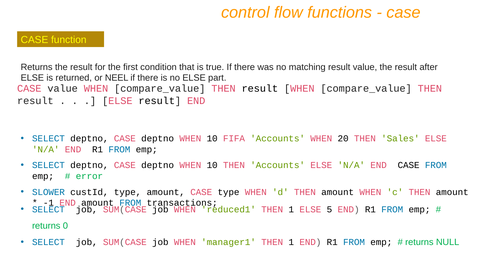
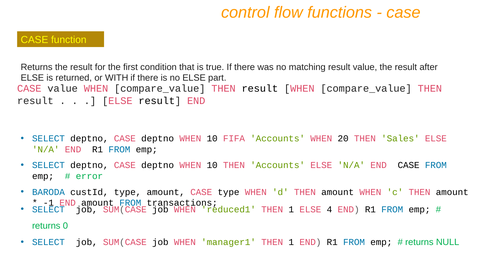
NEEL: NEEL -> WITH
SLOWER: SLOWER -> BARODA
5: 5 -> 4
